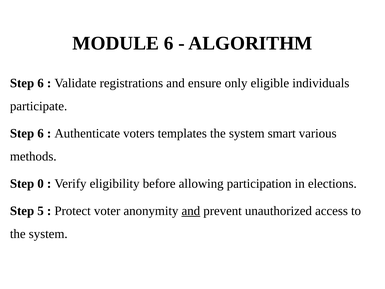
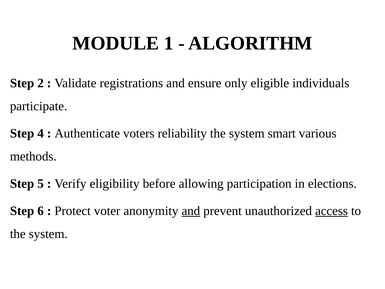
MODULE 6: 6 -> 1
6 at (41, 83): 6 -> 2
6 at (41, 133): 6 -> 4
templates: templates -> reliability
0: 0 -> 5
5: 5 -> 6
access underline: none -> present
